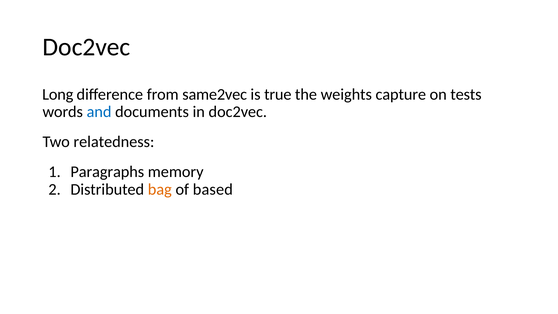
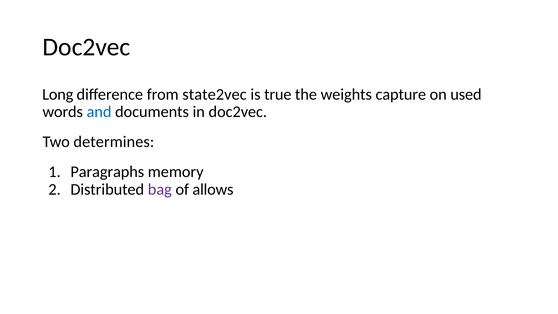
same2vec: same2vec -> state2vec
tests: tests -> used
relatedness: relatedness -> determines
bag colour: orange -> purple
based: based -> allows
